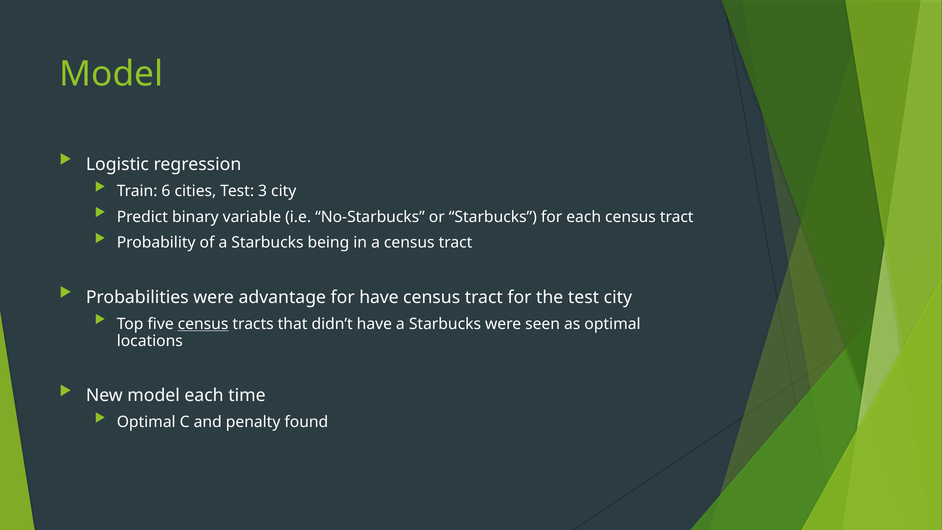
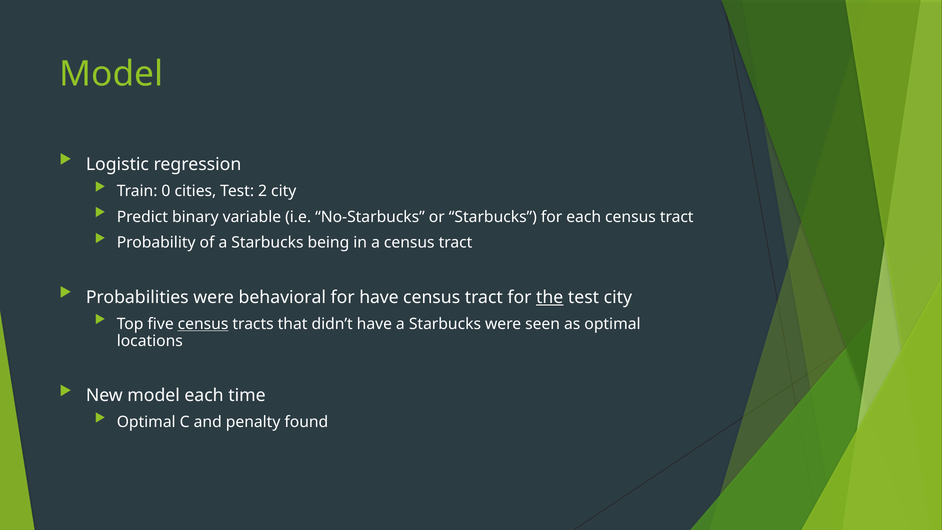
6: 6 -> 0
3: 3 -> 2
advantage: advantage -> behavioral
the underline: none -> present
